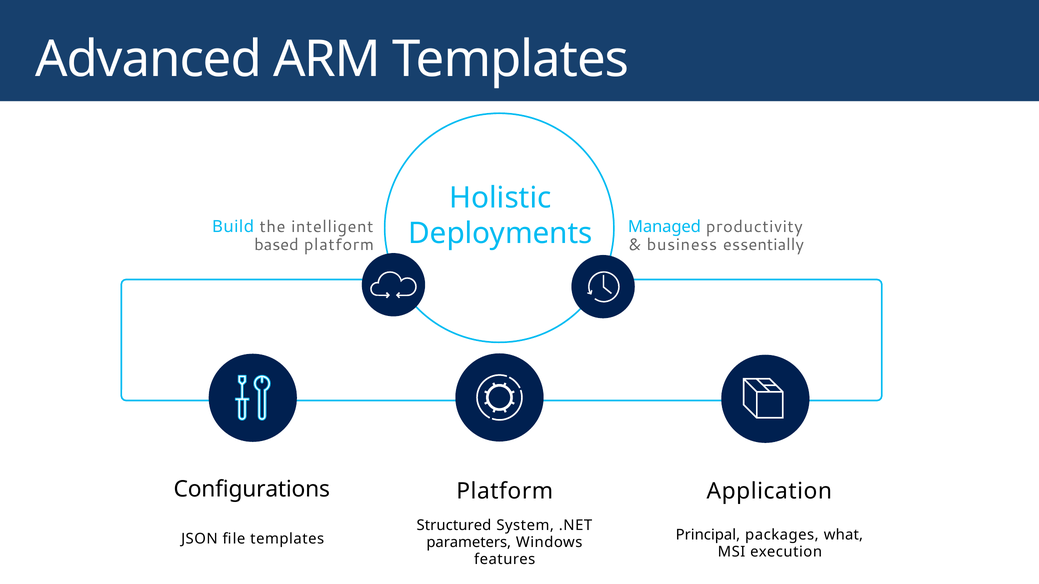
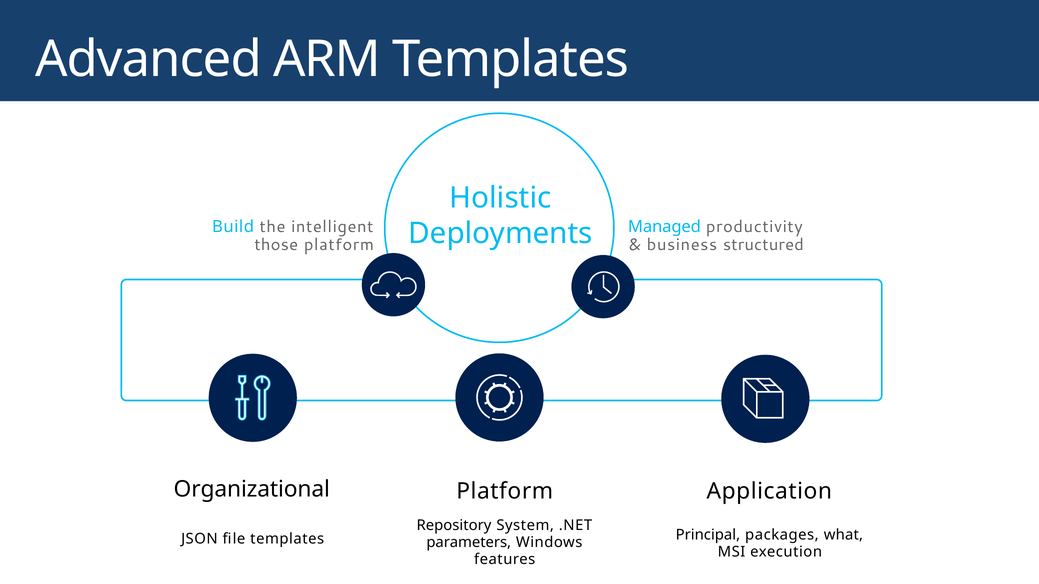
essentially: essentially -> structured
based: based -> those
Configurations: Configurations -> Organizational
Structured: Structured -> Repository
